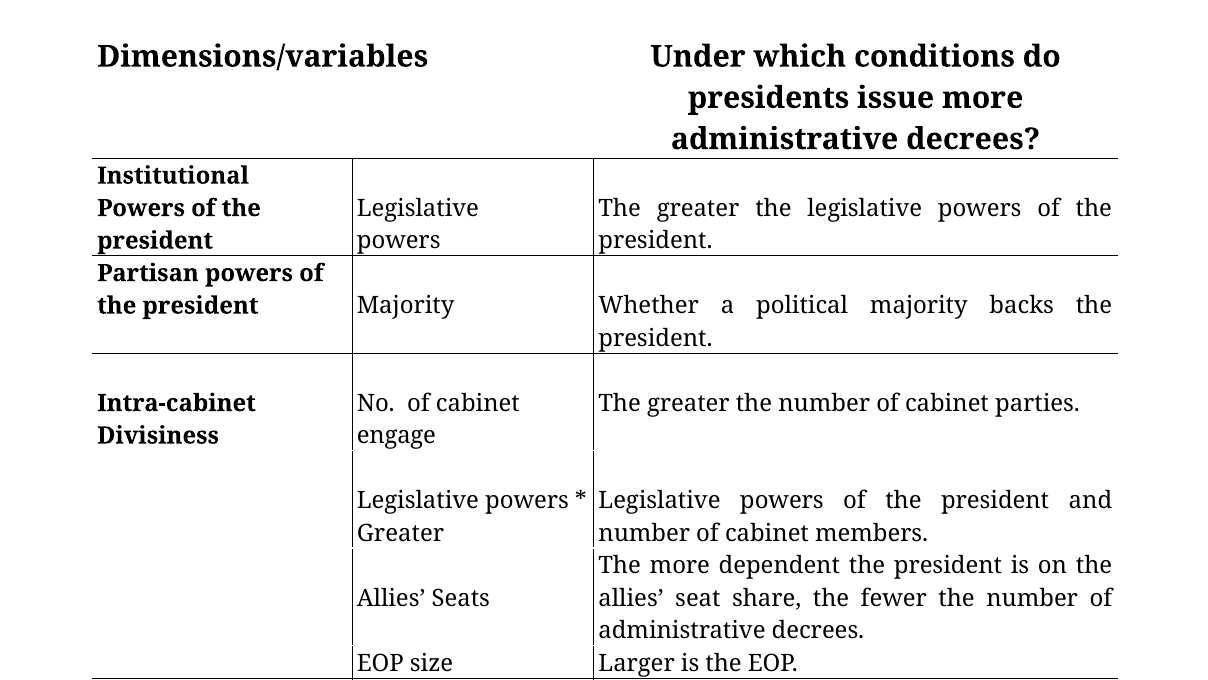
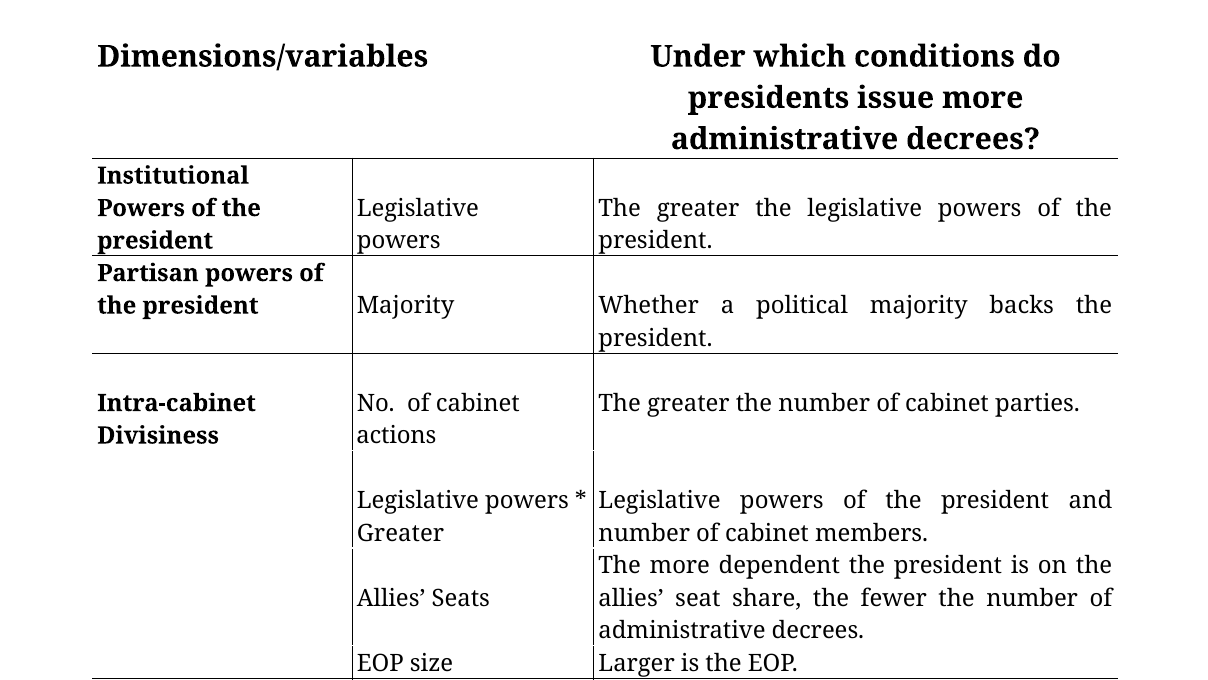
engage: engage -> actions
